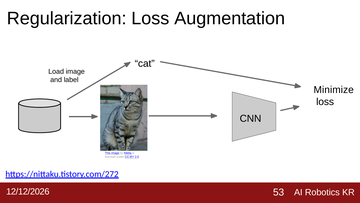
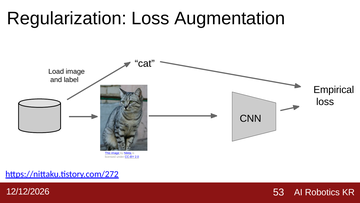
Minimize: Minimize -> Empirical
